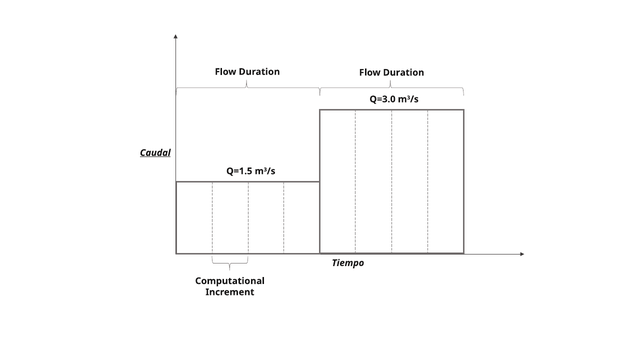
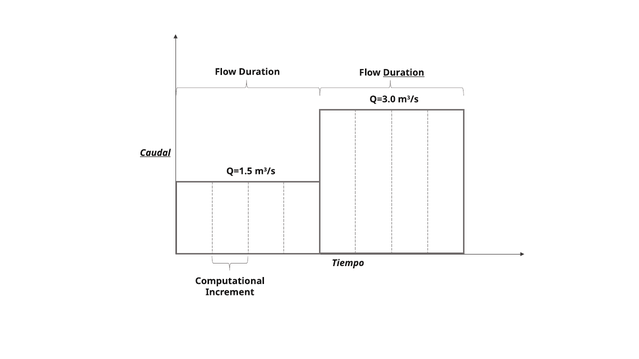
Duration at (404, 73) underline: none -> present
